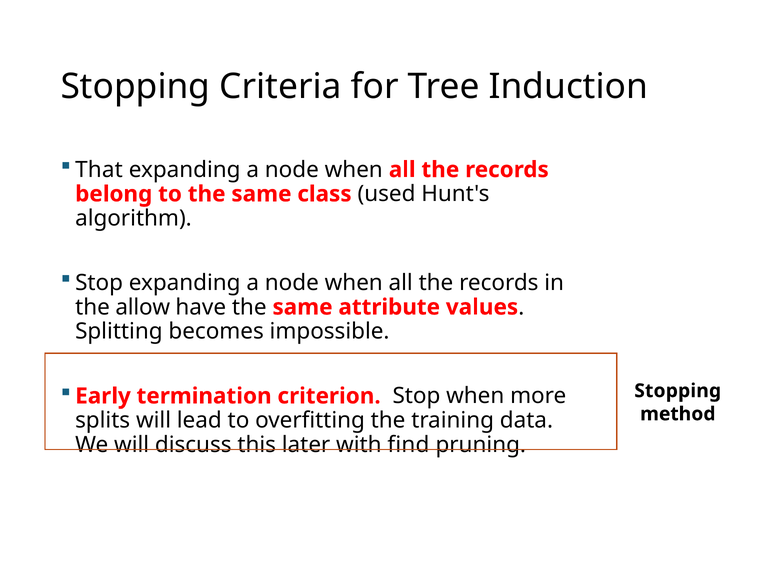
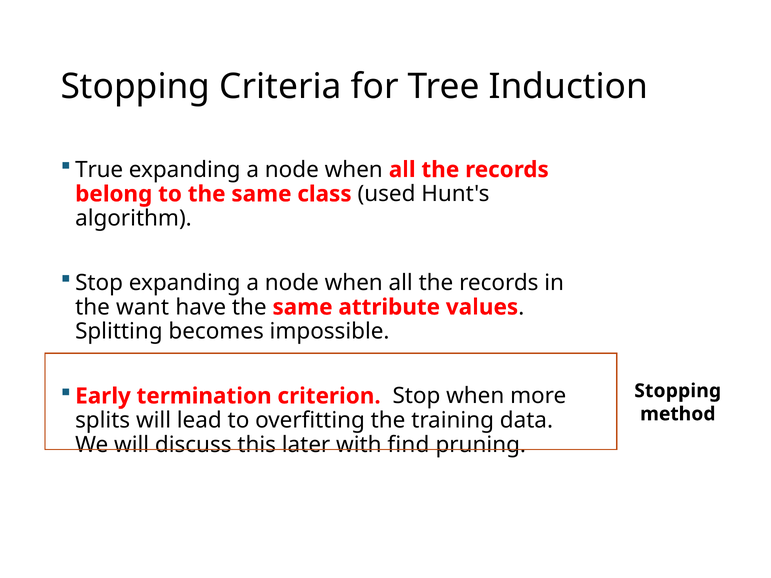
That: That -> True
allow: allow -> want
